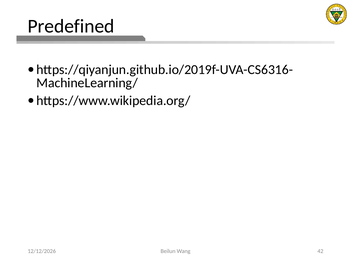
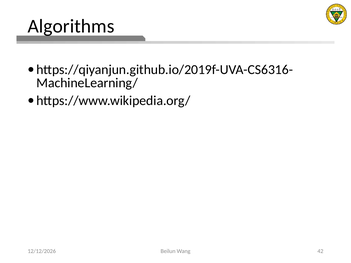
Predefined: Predefined -> Algorithms
